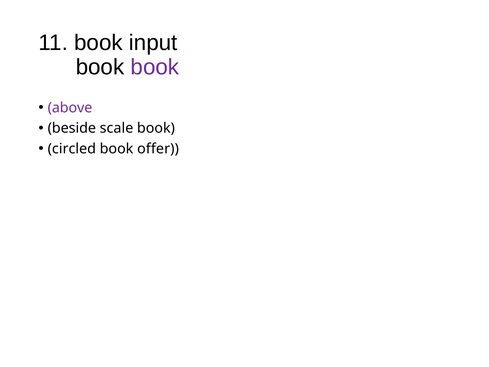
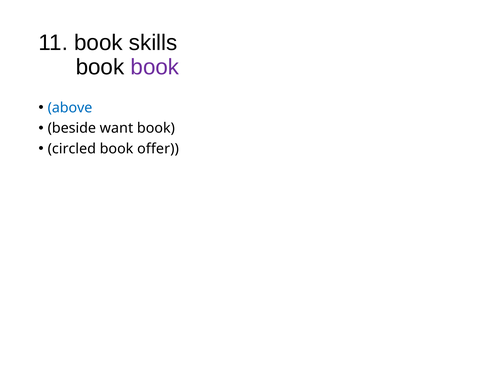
input: input -> skills
above colour: purple -> blue
scale: scale -> want
